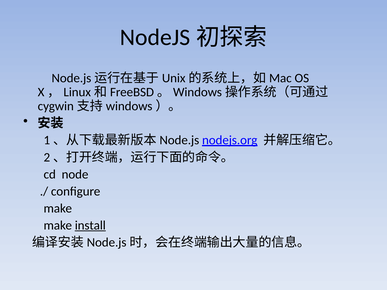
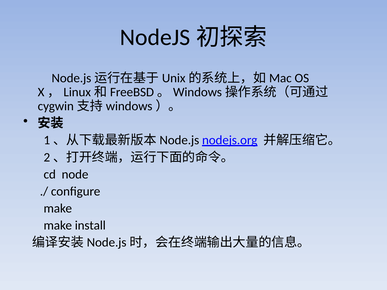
install underline: present -> none
